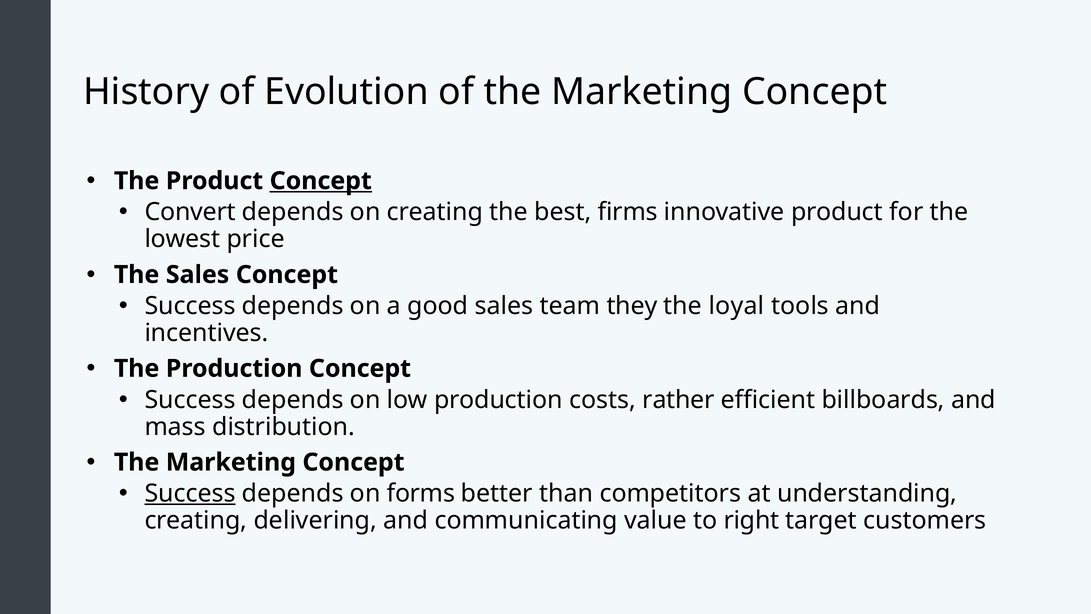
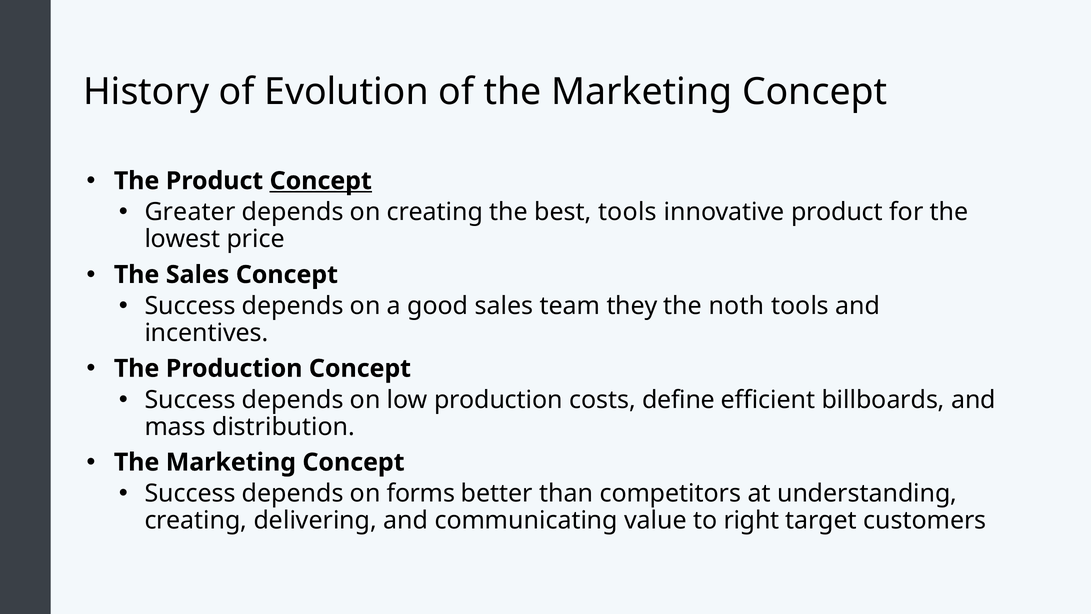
Convert: Convert -> Greater
best firms: firms -> tools
loyal: loyal -> noth
rather: rather -> define
Success at (190, 493) underline: present -> none
